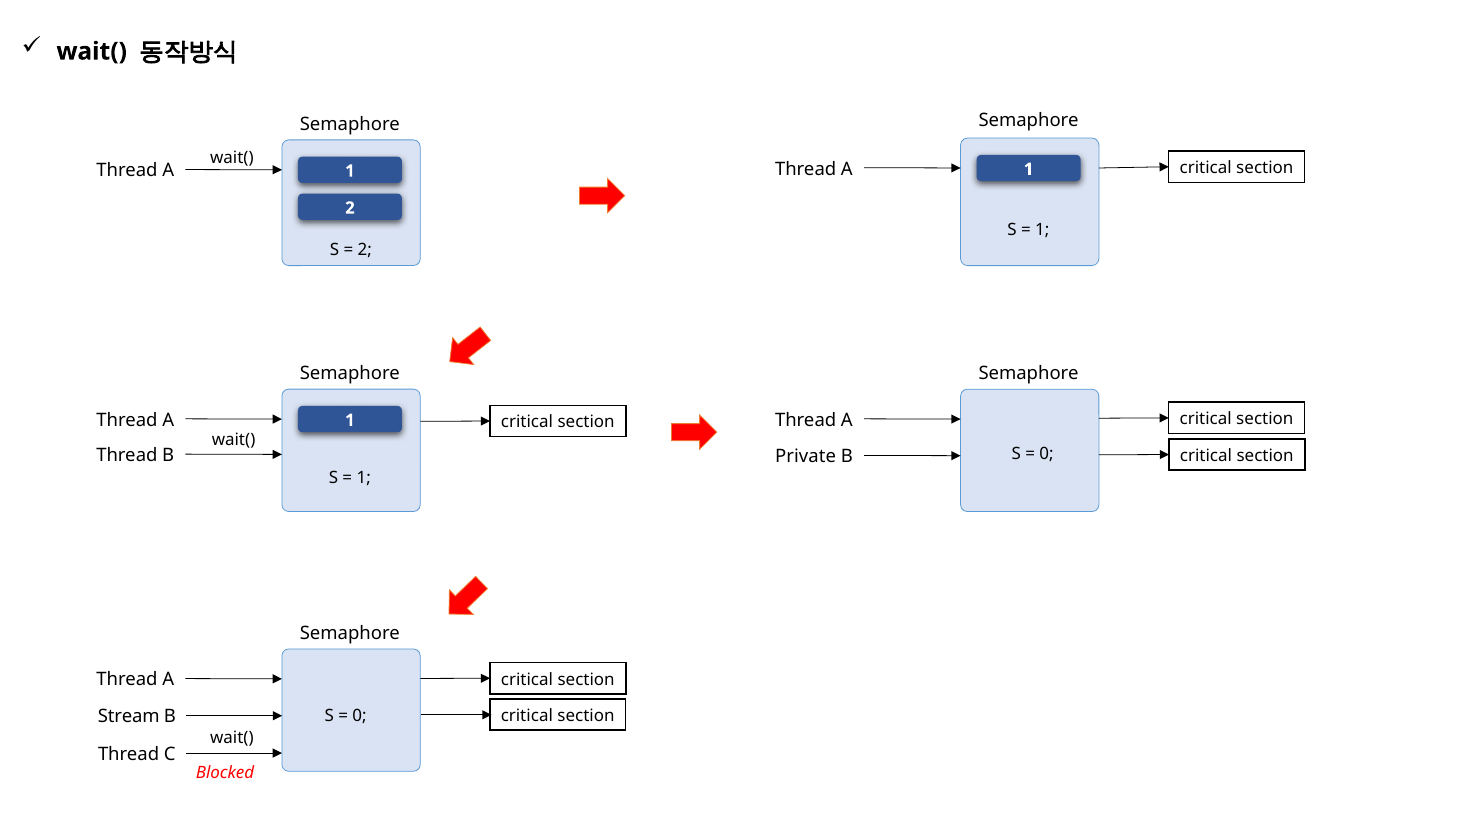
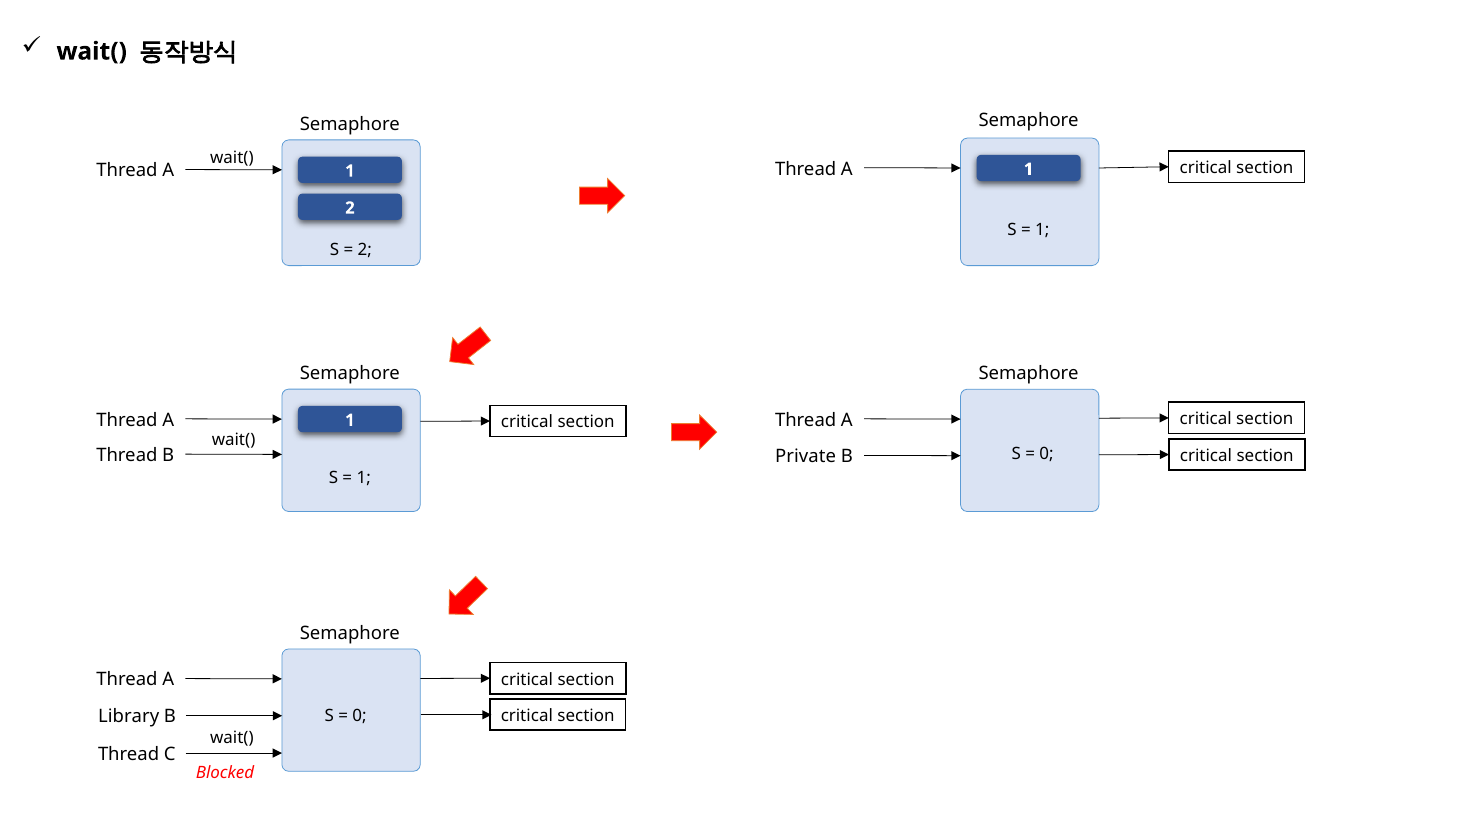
Stream: Stream -> Library
